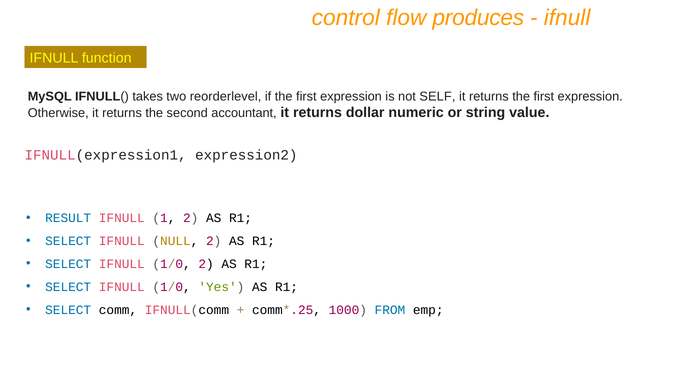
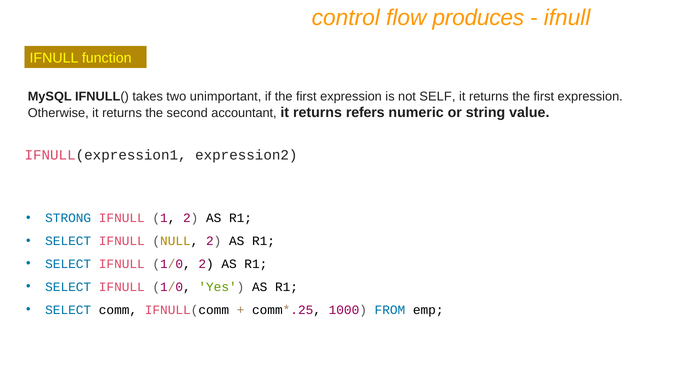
reorderlevel: reorderlevel -> unimportant
dollar: dollar -> refers
RESULT: RESULT -> STRONG
